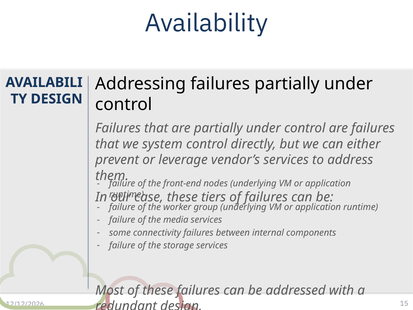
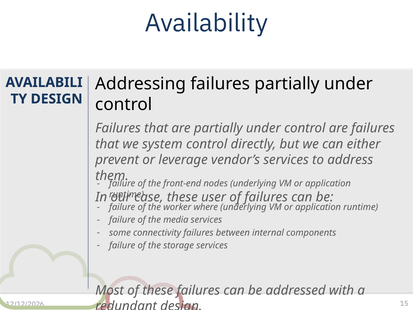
tiers: tiers -> user
group: group -> where
